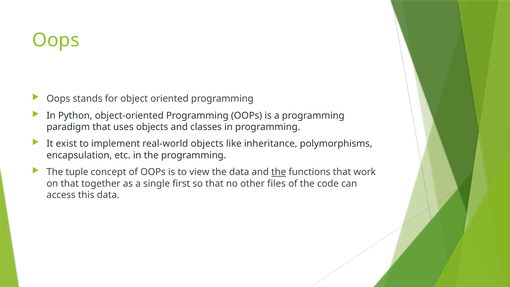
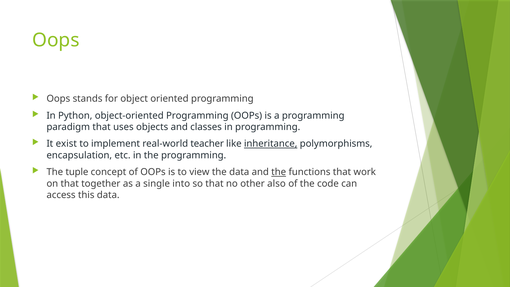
real-world objects: objects -> teacher
inheritance underline: none -> present
first: first -> into
files: files -> also
